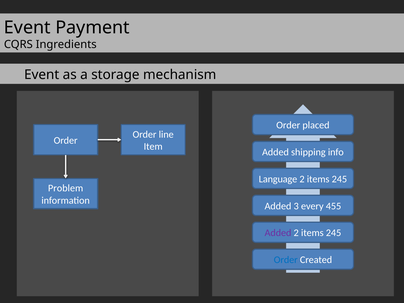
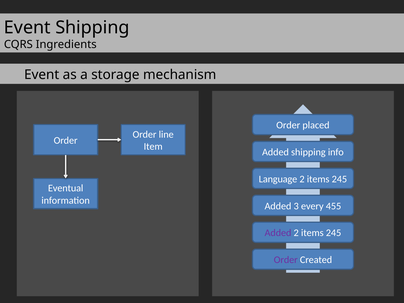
Event Payment: Payment -> Shipping
Problem: Problem -> Eventual
Order at (286, 260) colour: blue -> purple
